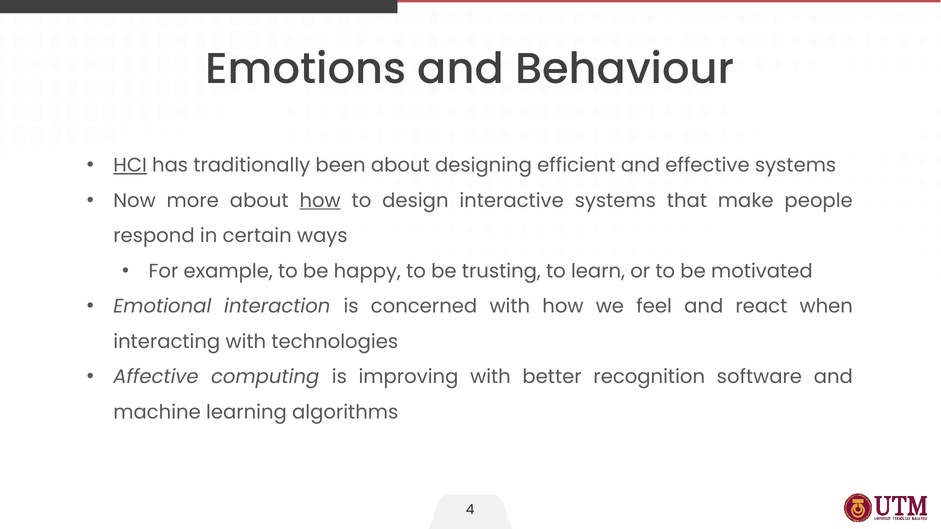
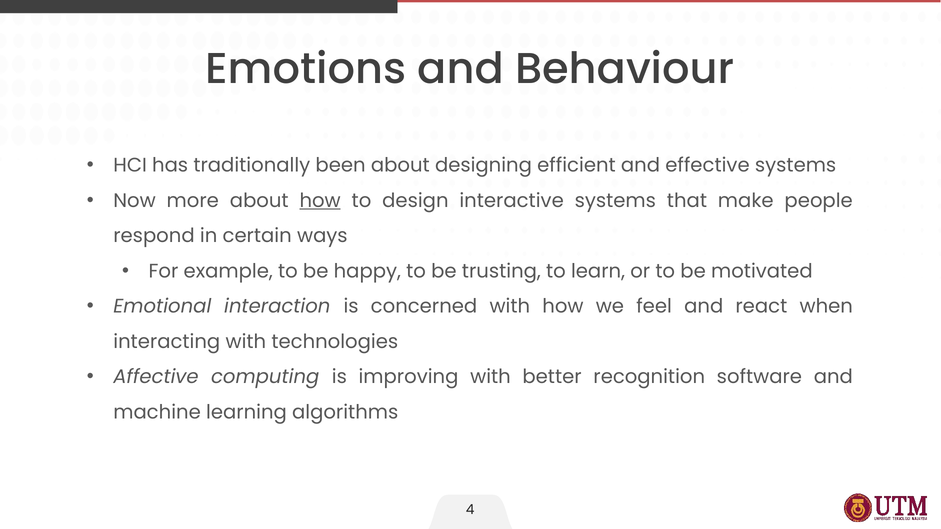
HCI underline: present -> none
